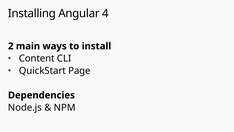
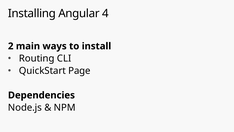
Content: Content -> Routing
